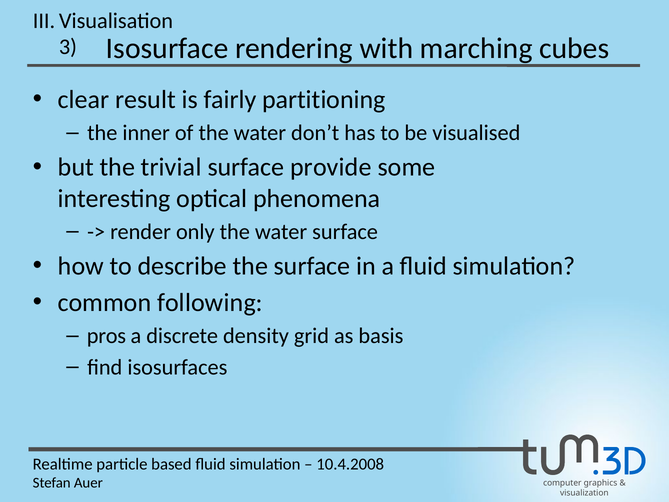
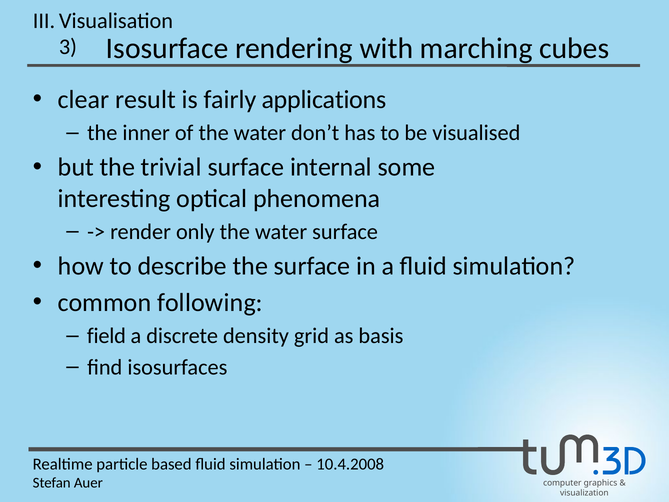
partitioning: partitioning -> applications
provide: provide -> internal
pros: pros -> field
